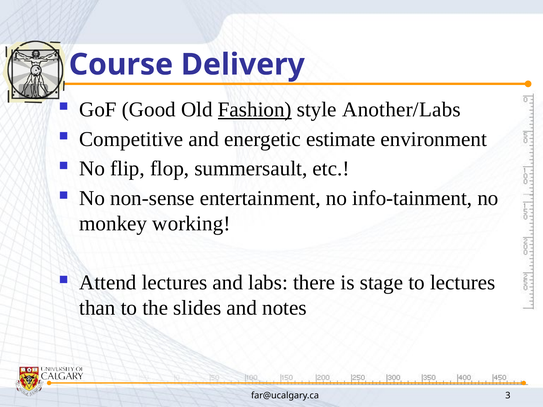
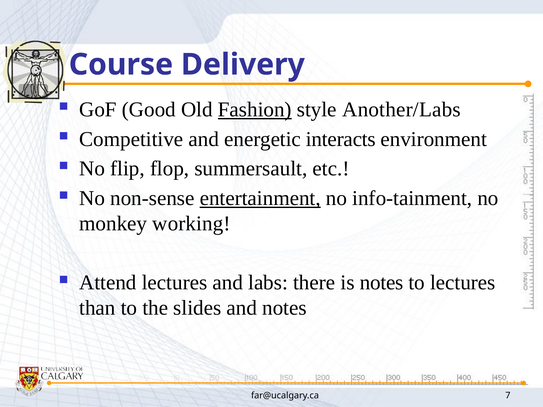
estimate: estimate -> interacts
entertainment underline: none -> present
is stage: stage -> notes
3: 3 -> 7
